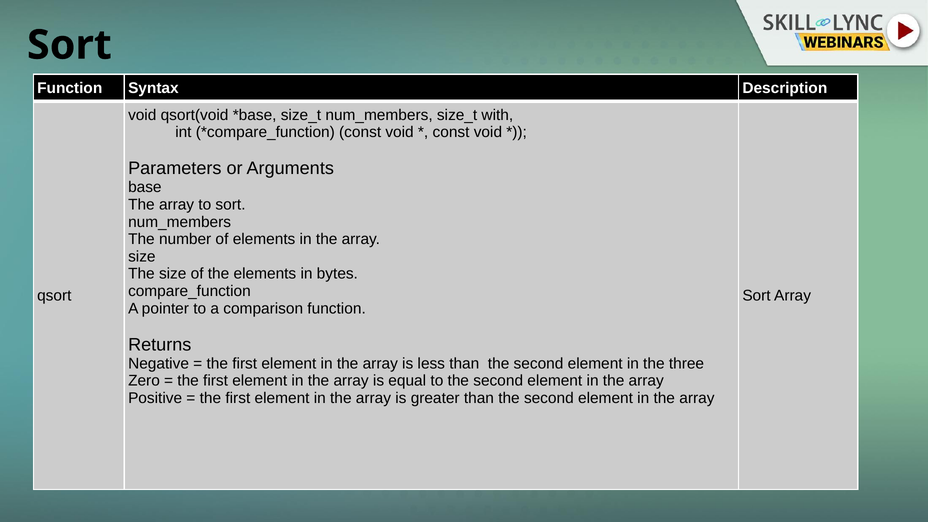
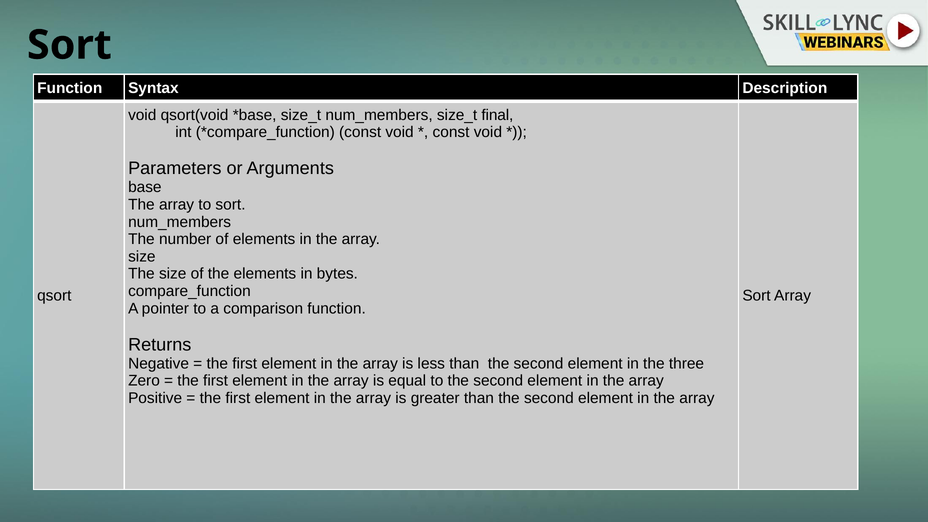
with: with -> final
